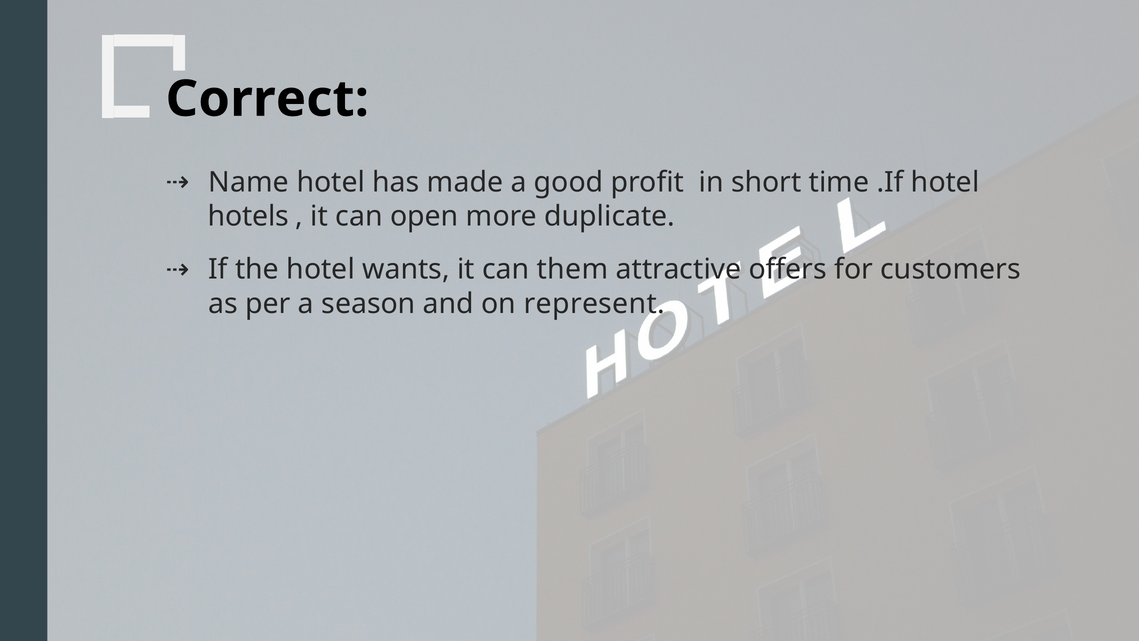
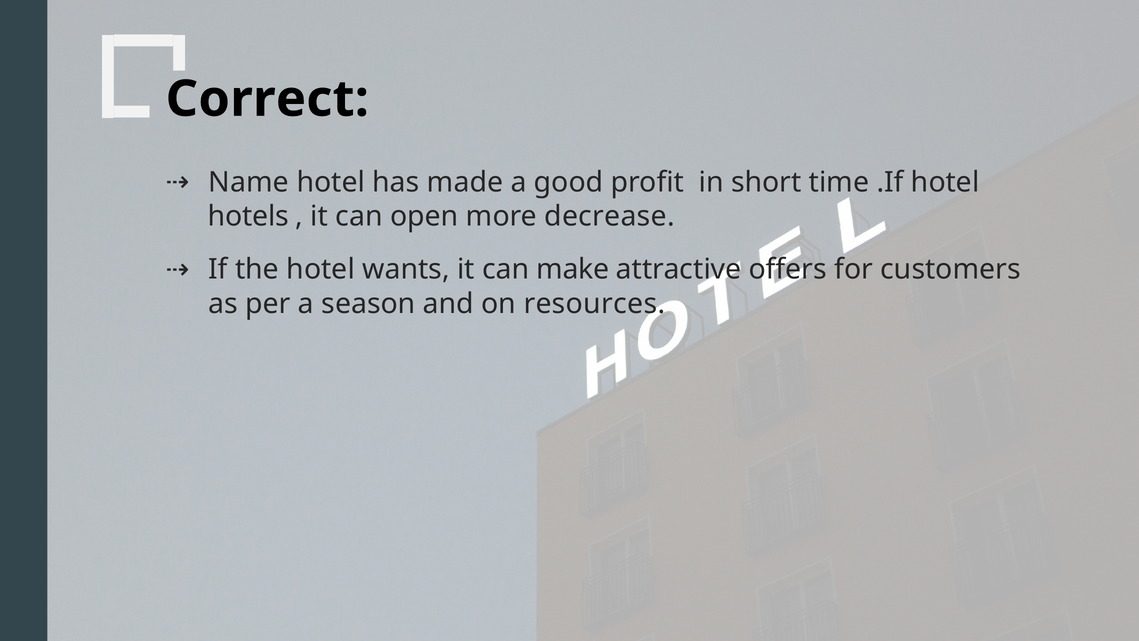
duplicate: duplicate -> decrease
them: them -> make
represent: represent -> resources
